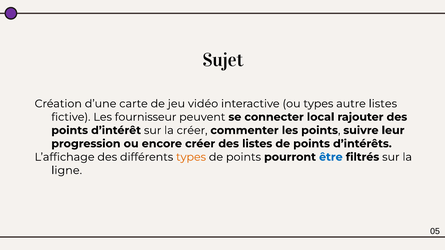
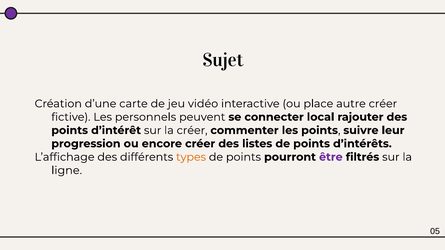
ou types: types -> place
autre listes: listes -> créer
fournisseur: fournisseur -> personnels
être colour: blue -> purple
